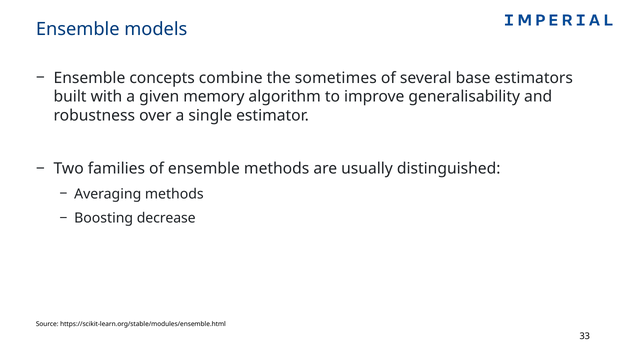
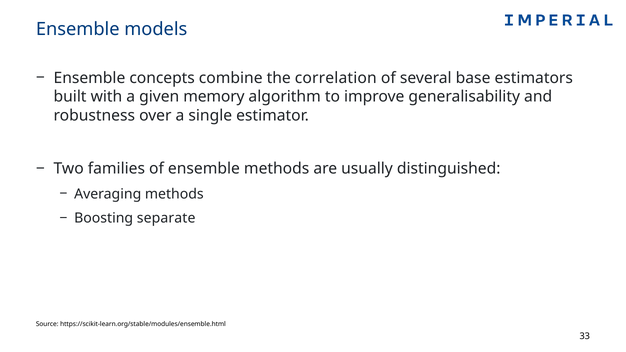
sometimes: sometimes -> correlation
decrease: decrease -> separate
